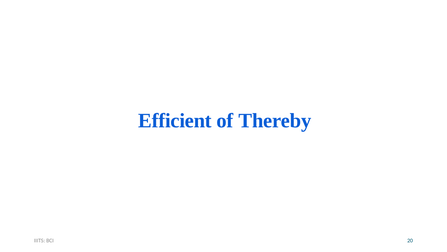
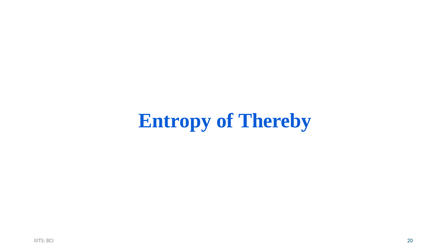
Efficient: Efficient -> Entropy
